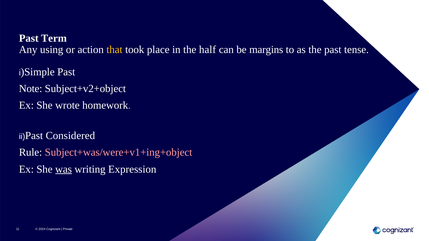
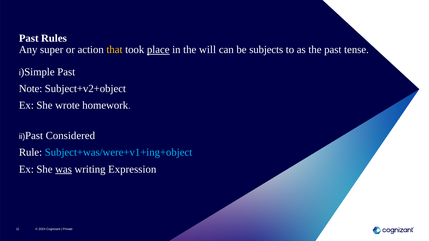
Term: Term -> Rules
using: using -> super
place underline: none -> present
half: half -> will
margins: margins -> subjects
Subject+was/were+v1+ing+object colour: pink -> light blue
